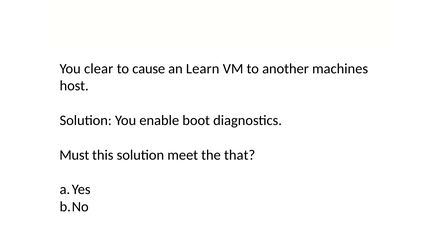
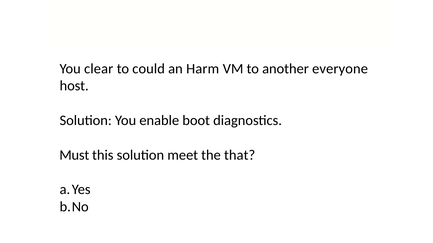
cause: cause -> could
Learn: Learn -> Harm
machines: machines -> everyone
